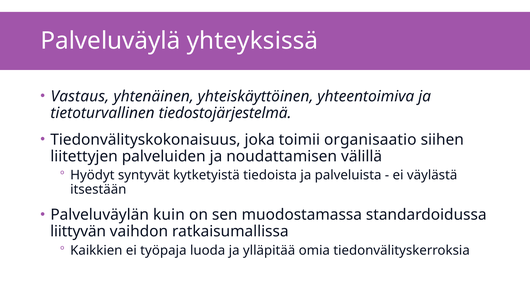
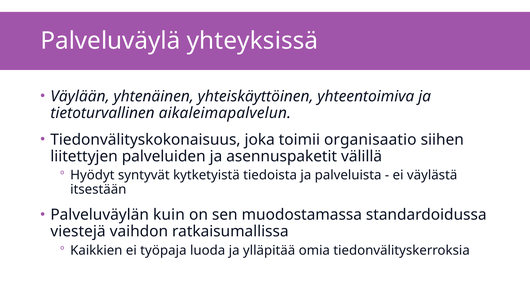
Vastaus: Vastaus -> Väylään
tiedostojärjestelmä: tiedostojärjestelmä -> aikaleimapalvelun
noudattamisen: noudattamisen -> asennuspaketit
liittyvän: liittyvän -> viestejä
